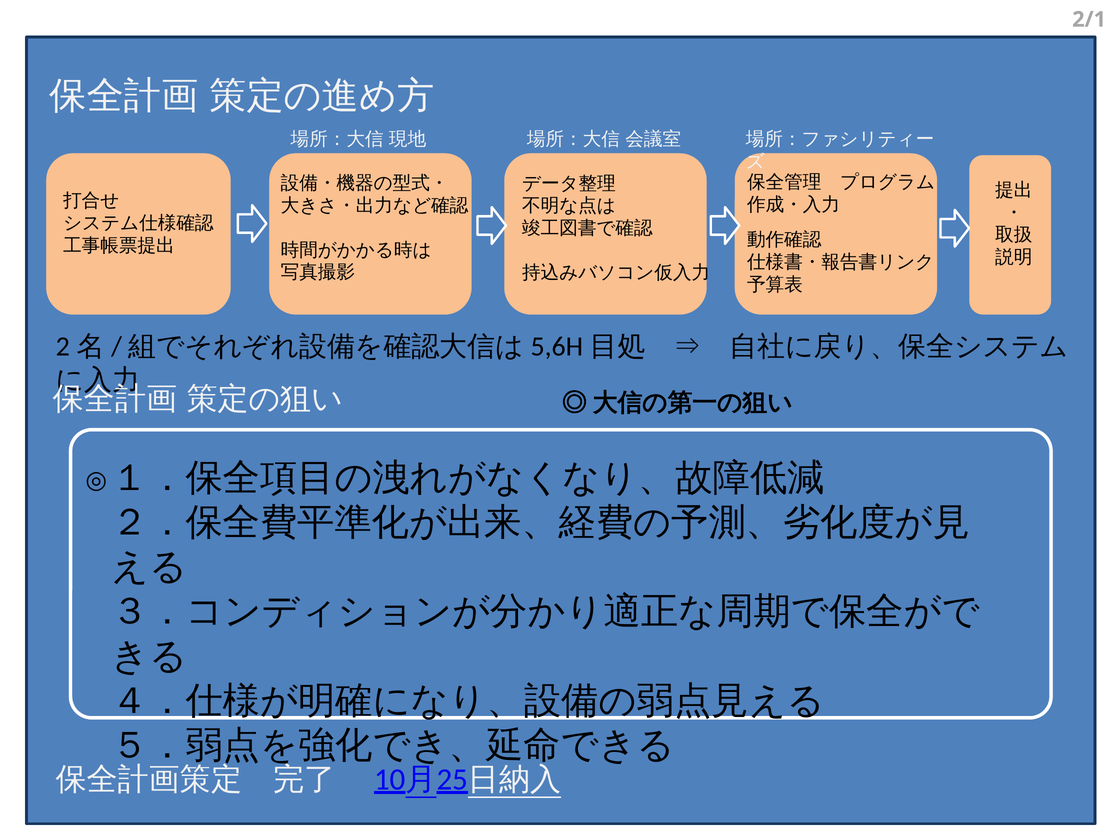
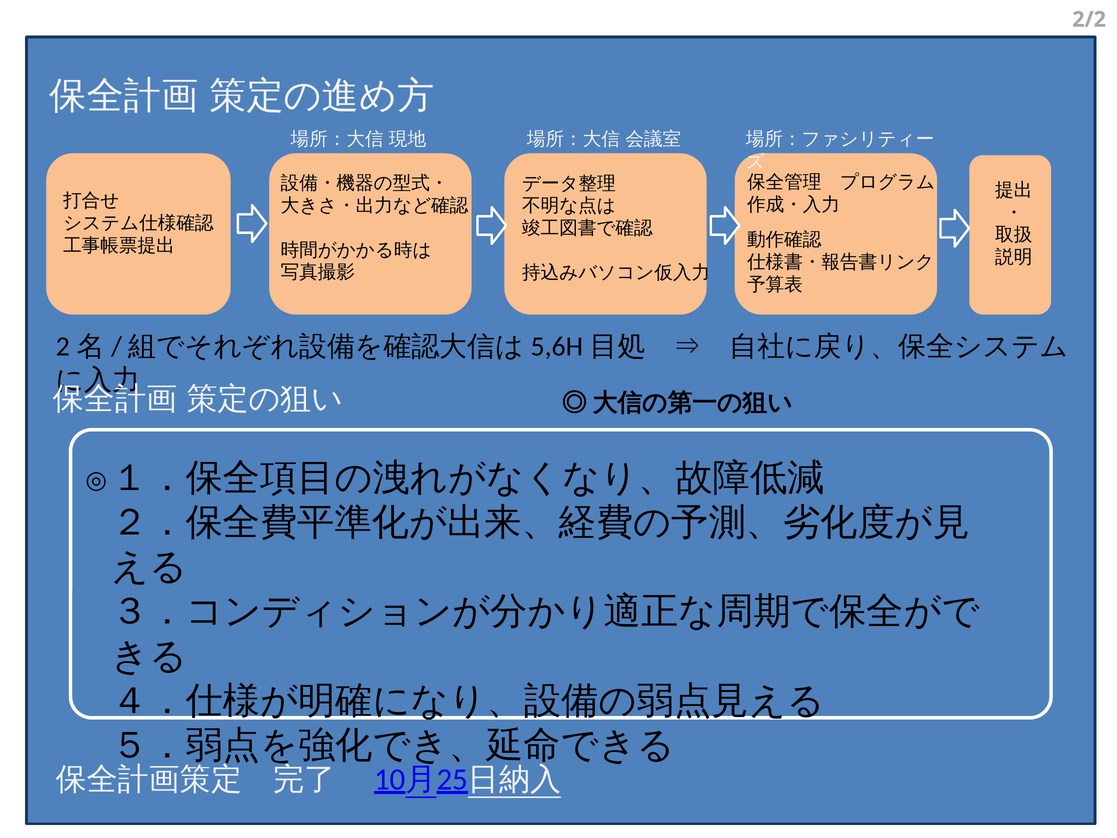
2/1: 2/1 -> 2/2
